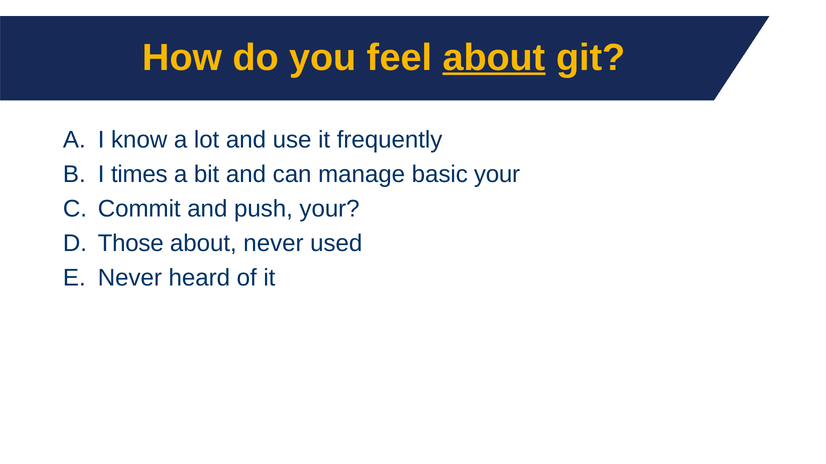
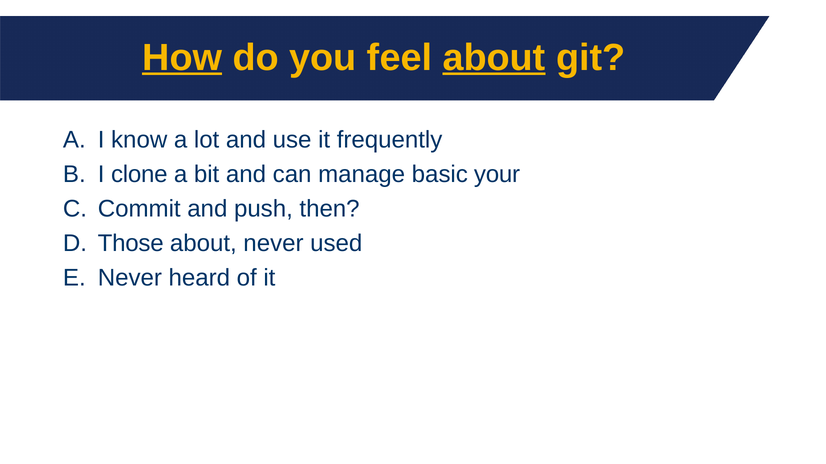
How underline: none -> present
times: times -> clone
push your: your -> then
